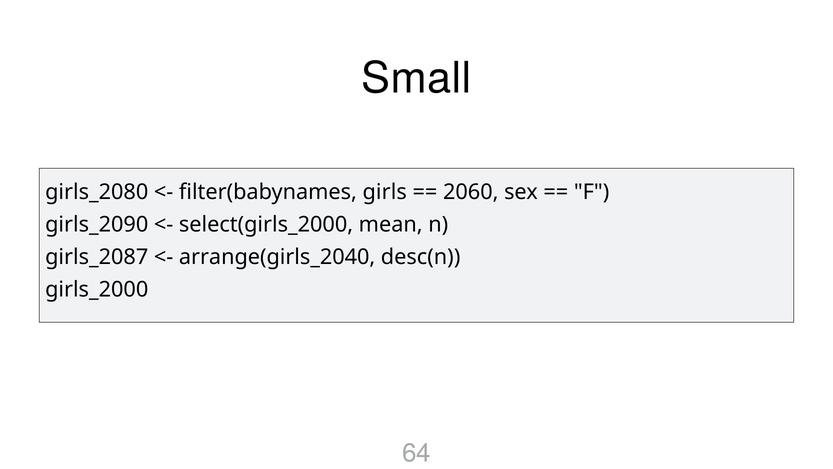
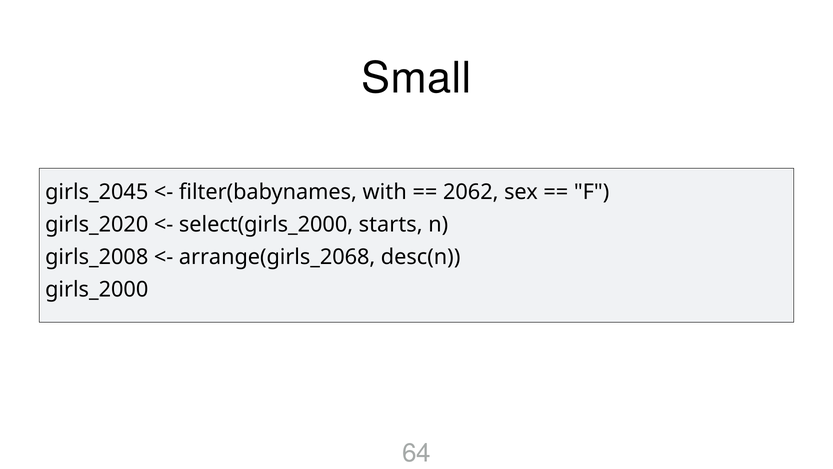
girls_2080: girls_2080 -> girls_2045
girls: girls -> with
2060: 2060 -> 2062
girls_2090: girls_2090 -> girls_2020
mean: mean -> starts
girls_2087: girls_2087 -> girls_2008
arrange(girls_2040: arrange(girls_2040 -> arrange(girls_2068
